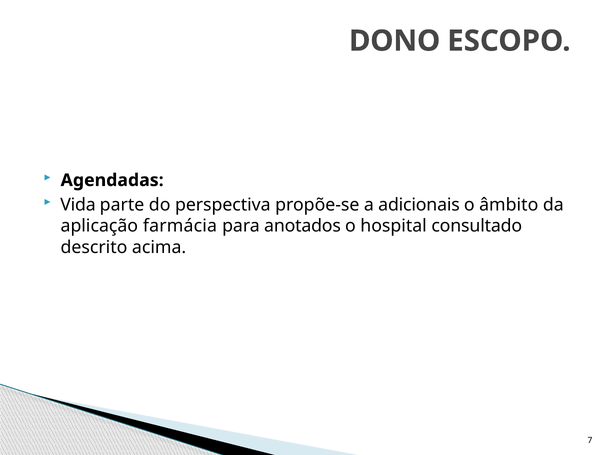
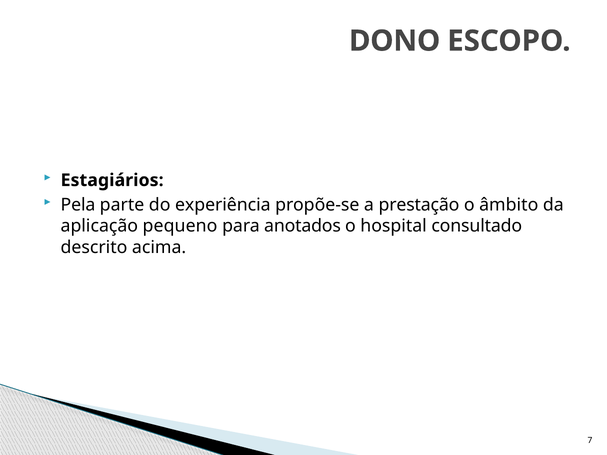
Agendadas: Agendadas -> Estagiários
Vida: Vida -> Pela
perspectiva: perspectiva -> experiência
adicionais: adicionais -> prestação
farmácia: farmácia -> pequeno
